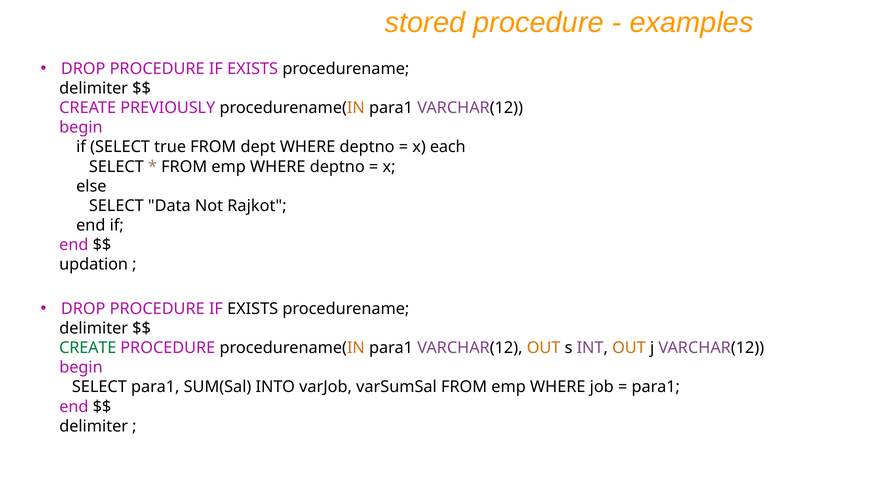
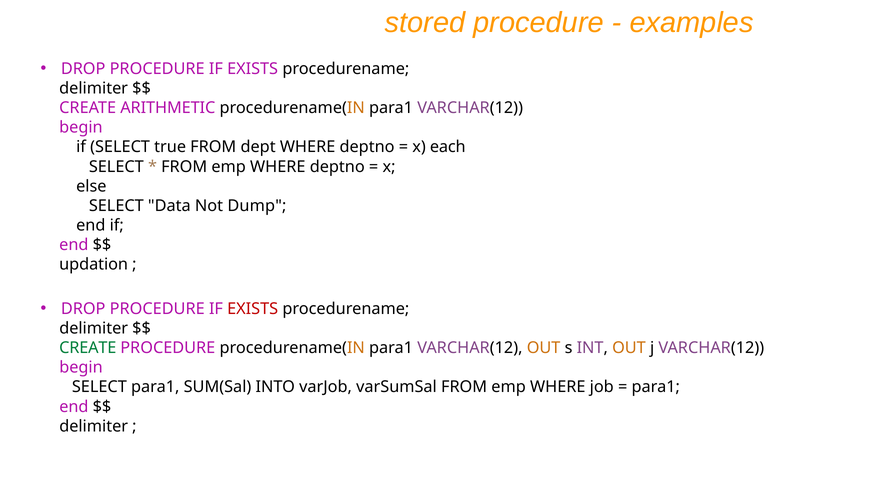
PREVIOUSLY: PREVIOUSLY -> ARITHMETIC
Rajkot: Rajkot -> Dump
EXISTS at (253, 309) colour: black -> red
